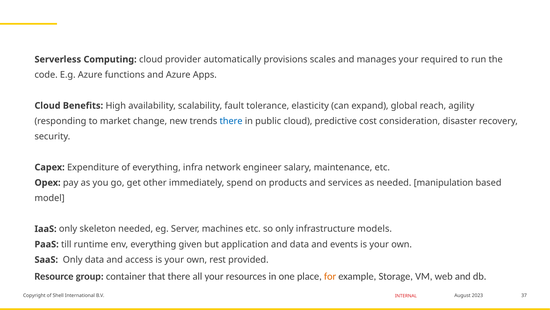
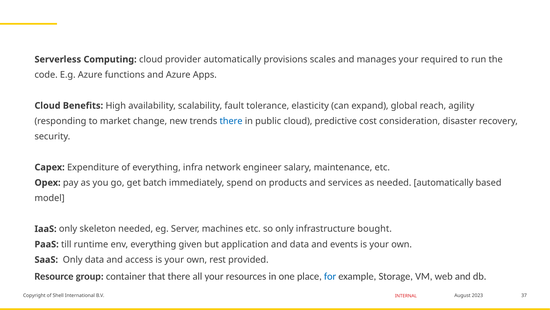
other: other -> batch
needed manipulation: manipulation -> automatically
models: models -> bought
for colour: orange -> blue
